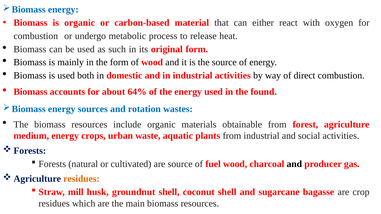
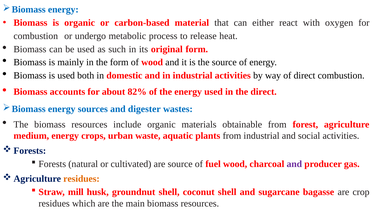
64%: 64% -> 82%
the found: found -> direct
rotation: rotation -> digester
and at (294, 164) colour: black -> purple
